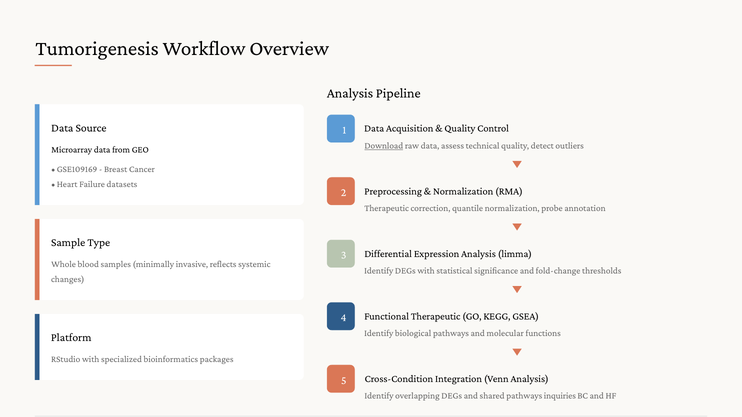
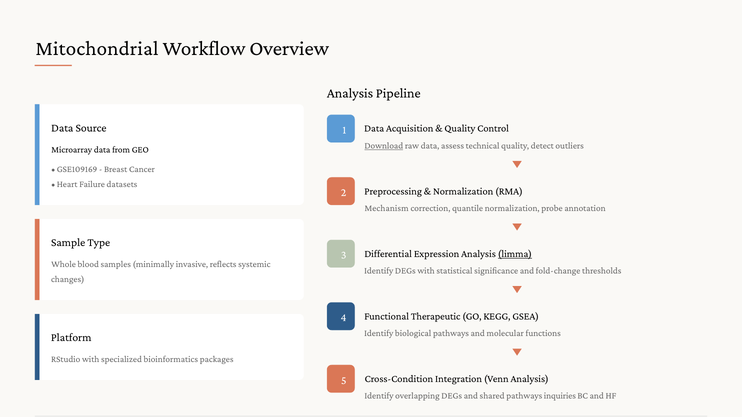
Tumorigenesis: Tumorigenesis -> Mitochondrial
Therapeutic at (387, 208): Therapeutic -> Mechanism
limma underline: none -> present
